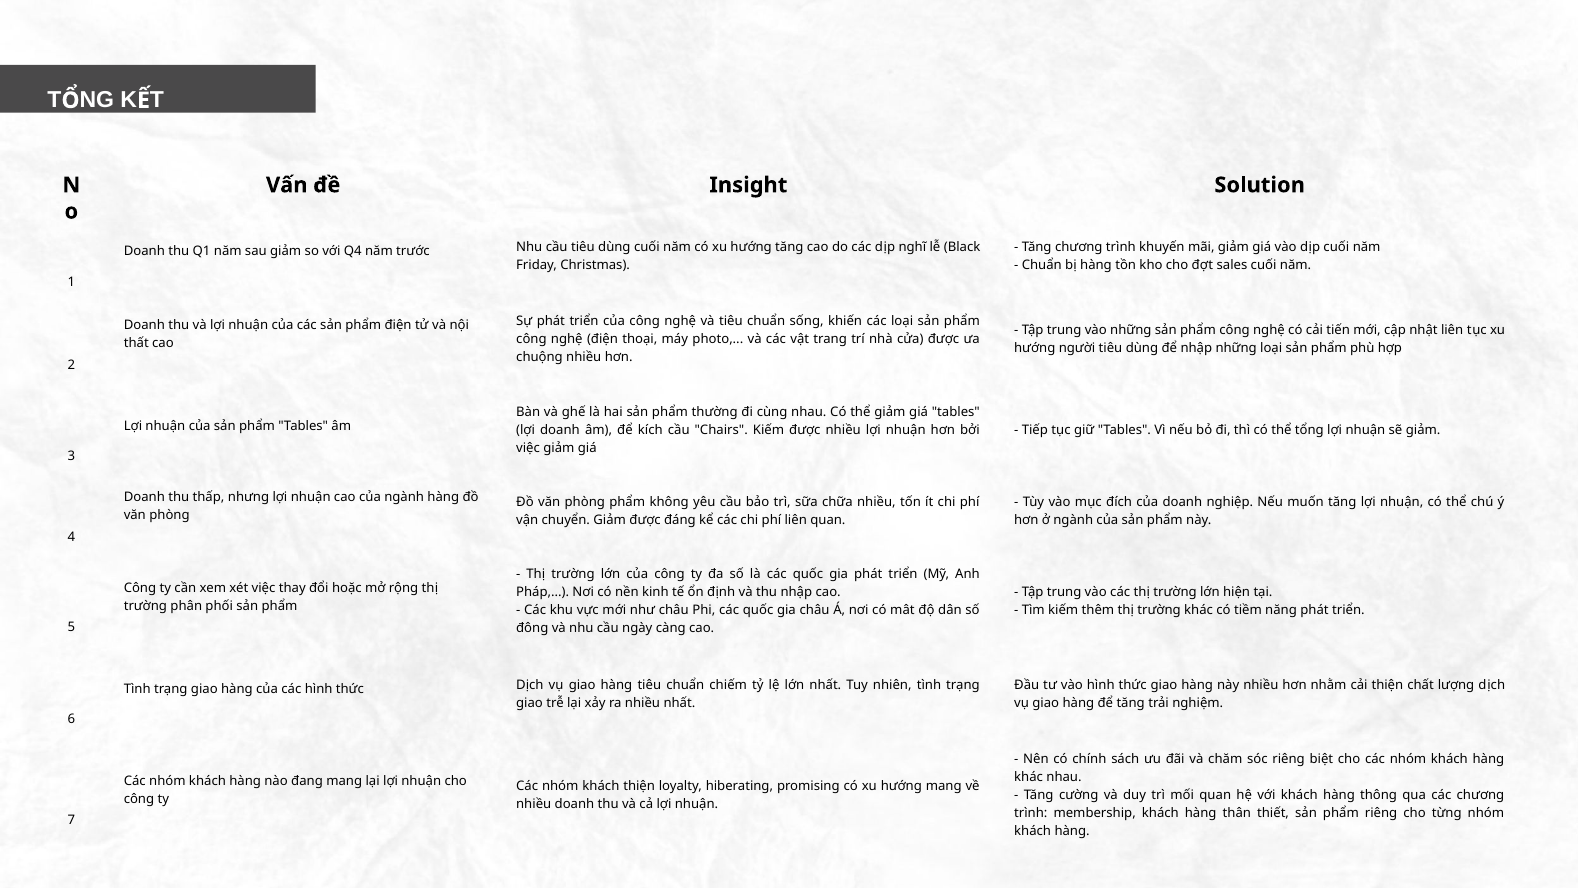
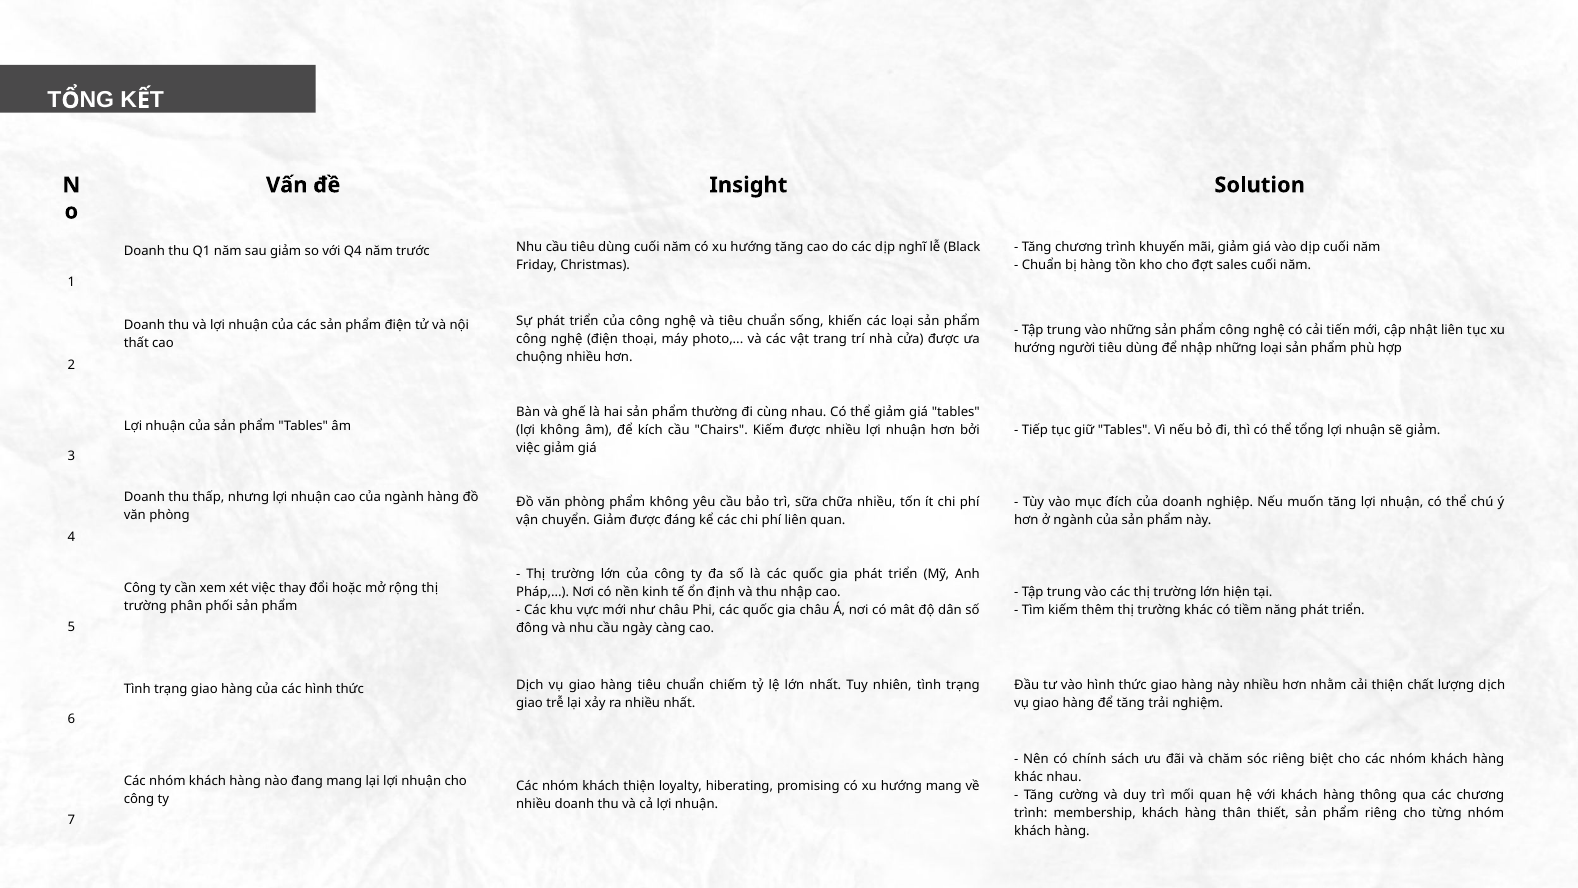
lợi doanh: doanh -> không
